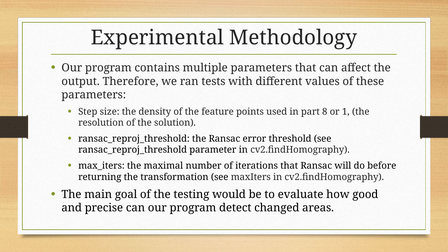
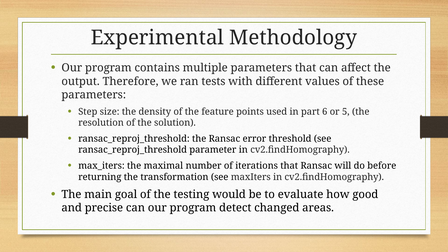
8: 8 -> 6
1: 1 -> 5
